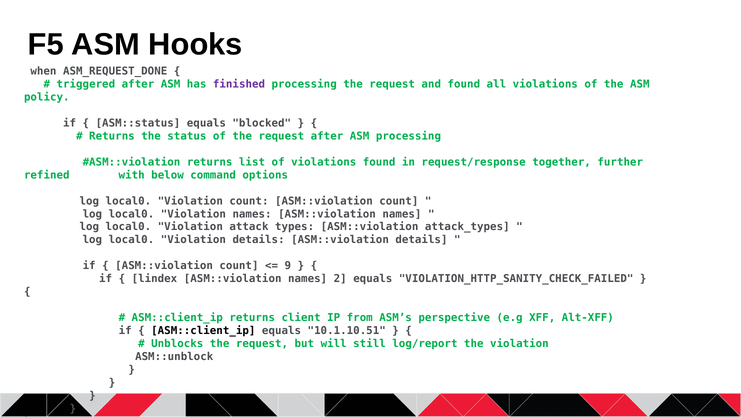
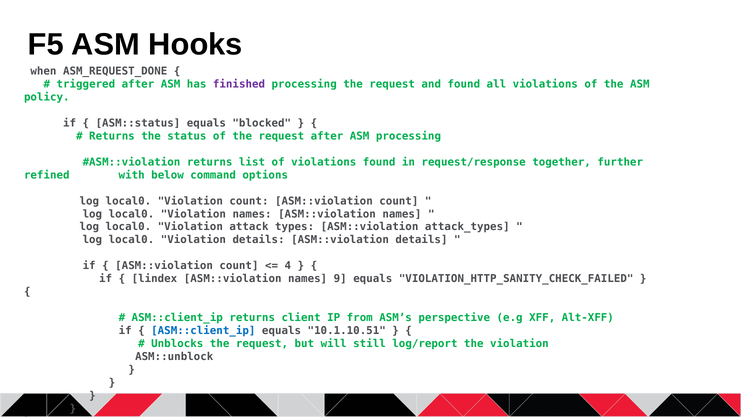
9: 9 -> 4
2: 2 -> 9
ASM::client_ip at (203, 331) colour: black -> blue
